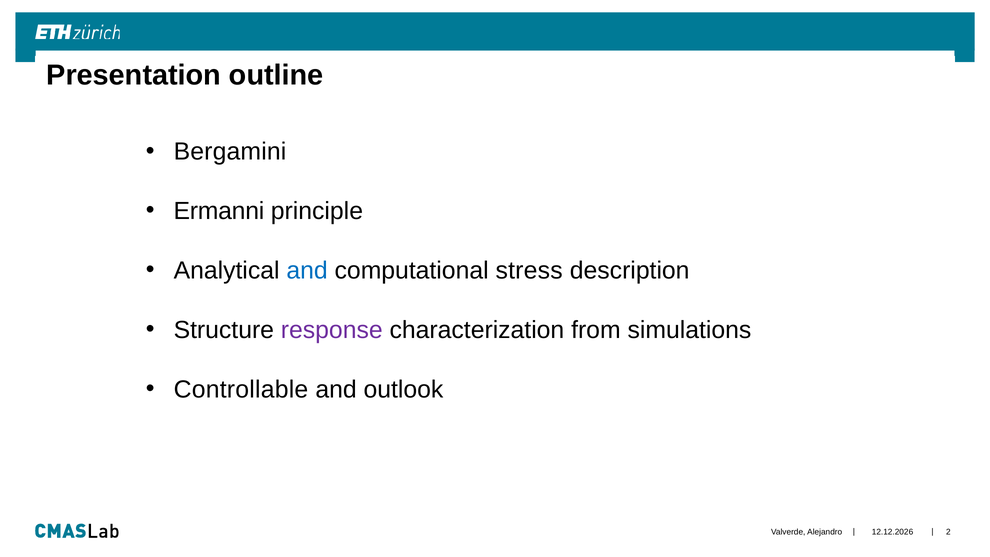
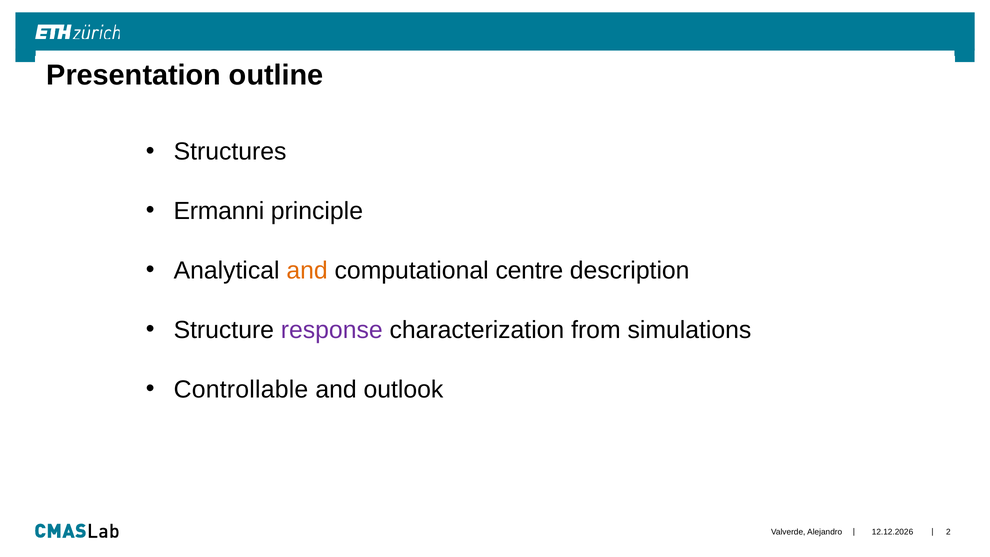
Bergamini: Bergamini -> Structures
and at (307, 271) colour: blue -> orange
stress: stress -> centre
